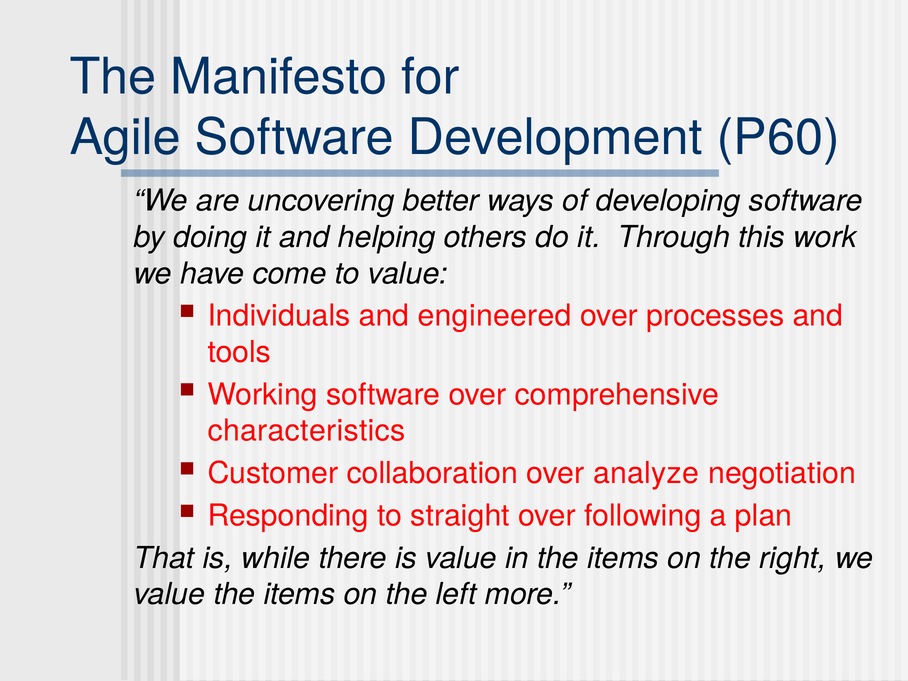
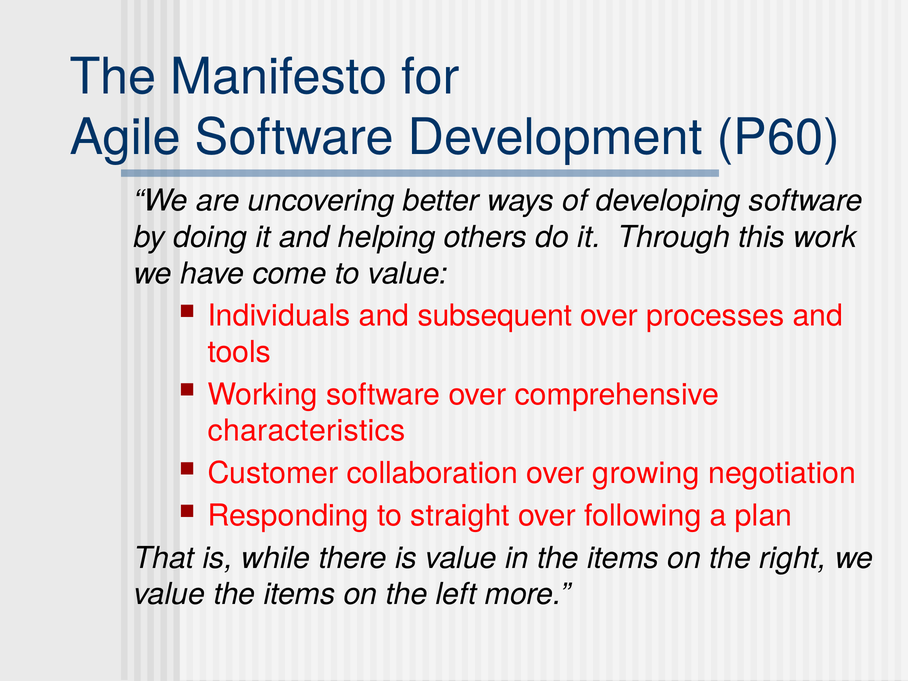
engineered: engineered -> subsequent
analyze: analyze -> growing
